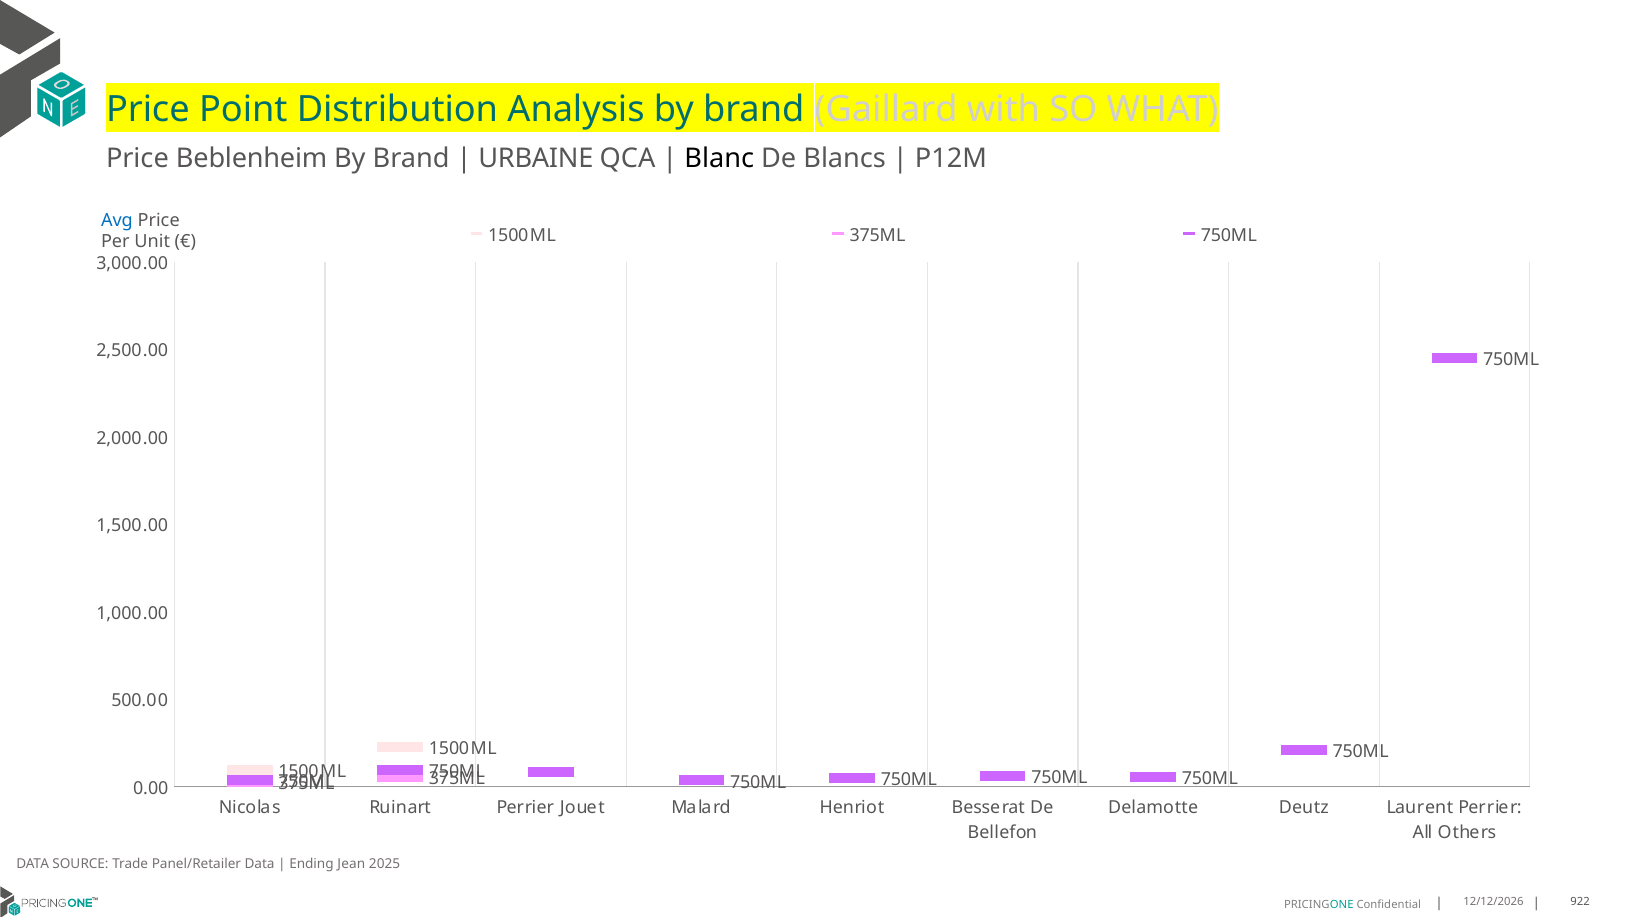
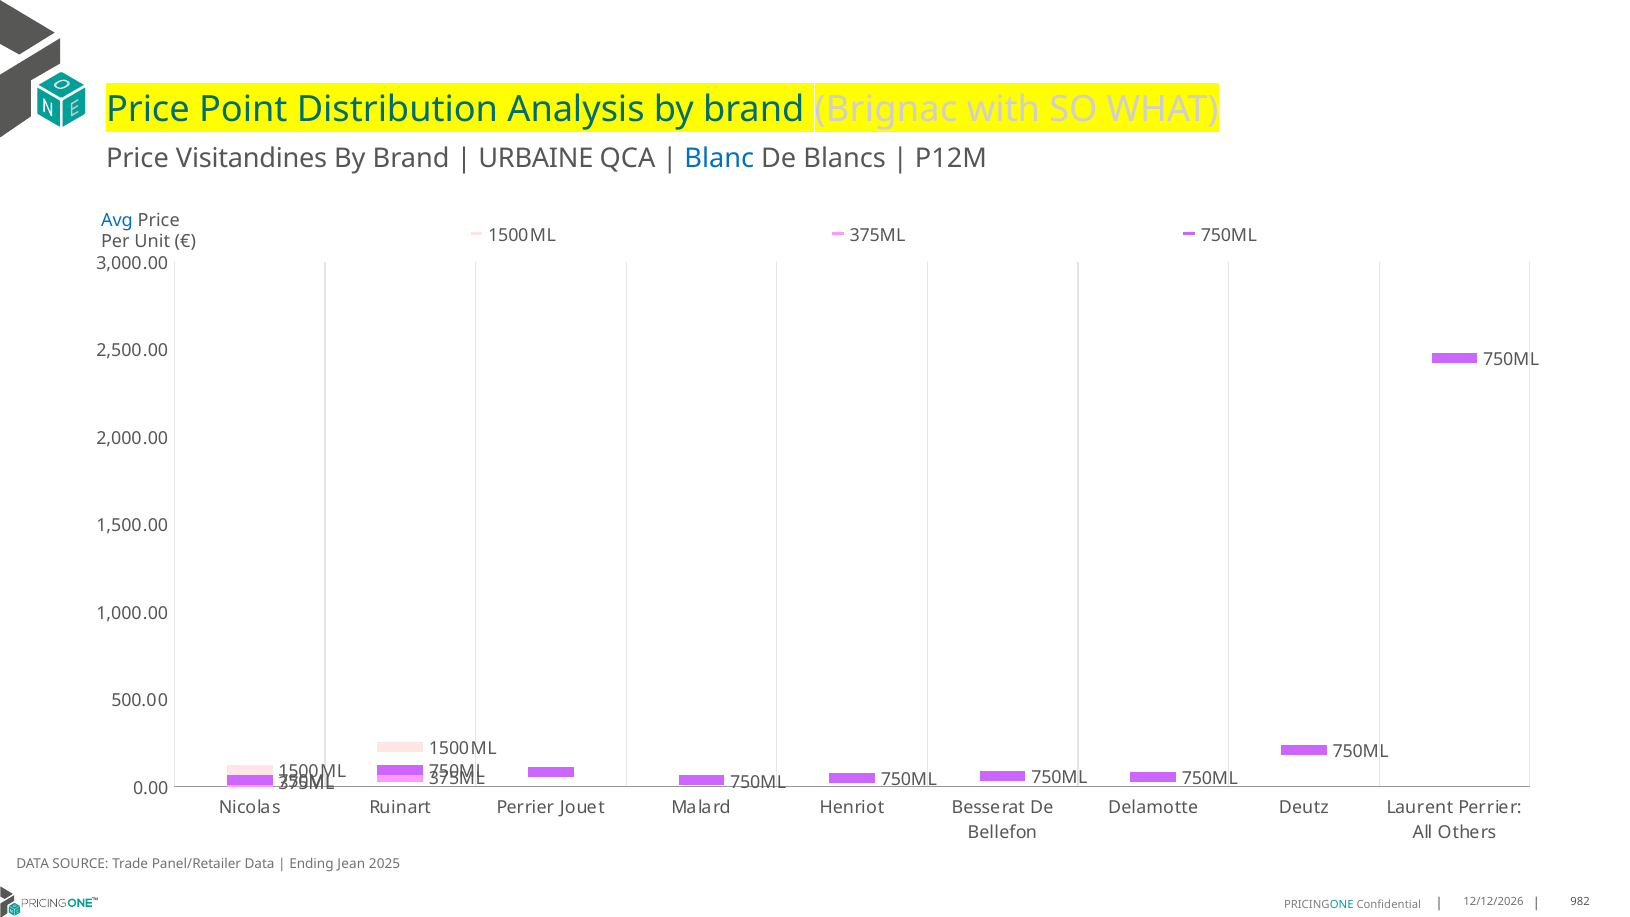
Gaillard: Gaillard -> Brignac
Beblenheim: Beblenheim -> Visitandines
Blanc colour: black -> blue
922: 922 -> 982
